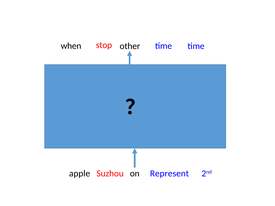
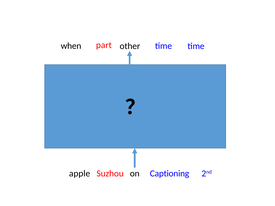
stop: stop -> part
Represent: Represent -> Captioning
